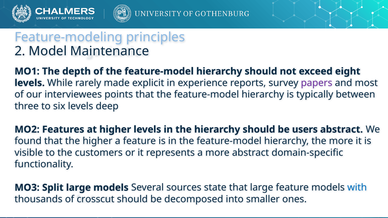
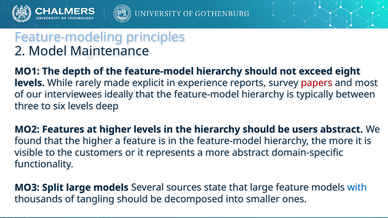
papers colour: purple -> red
points: points -> ideally
crosscut: crosscut -> tangling
